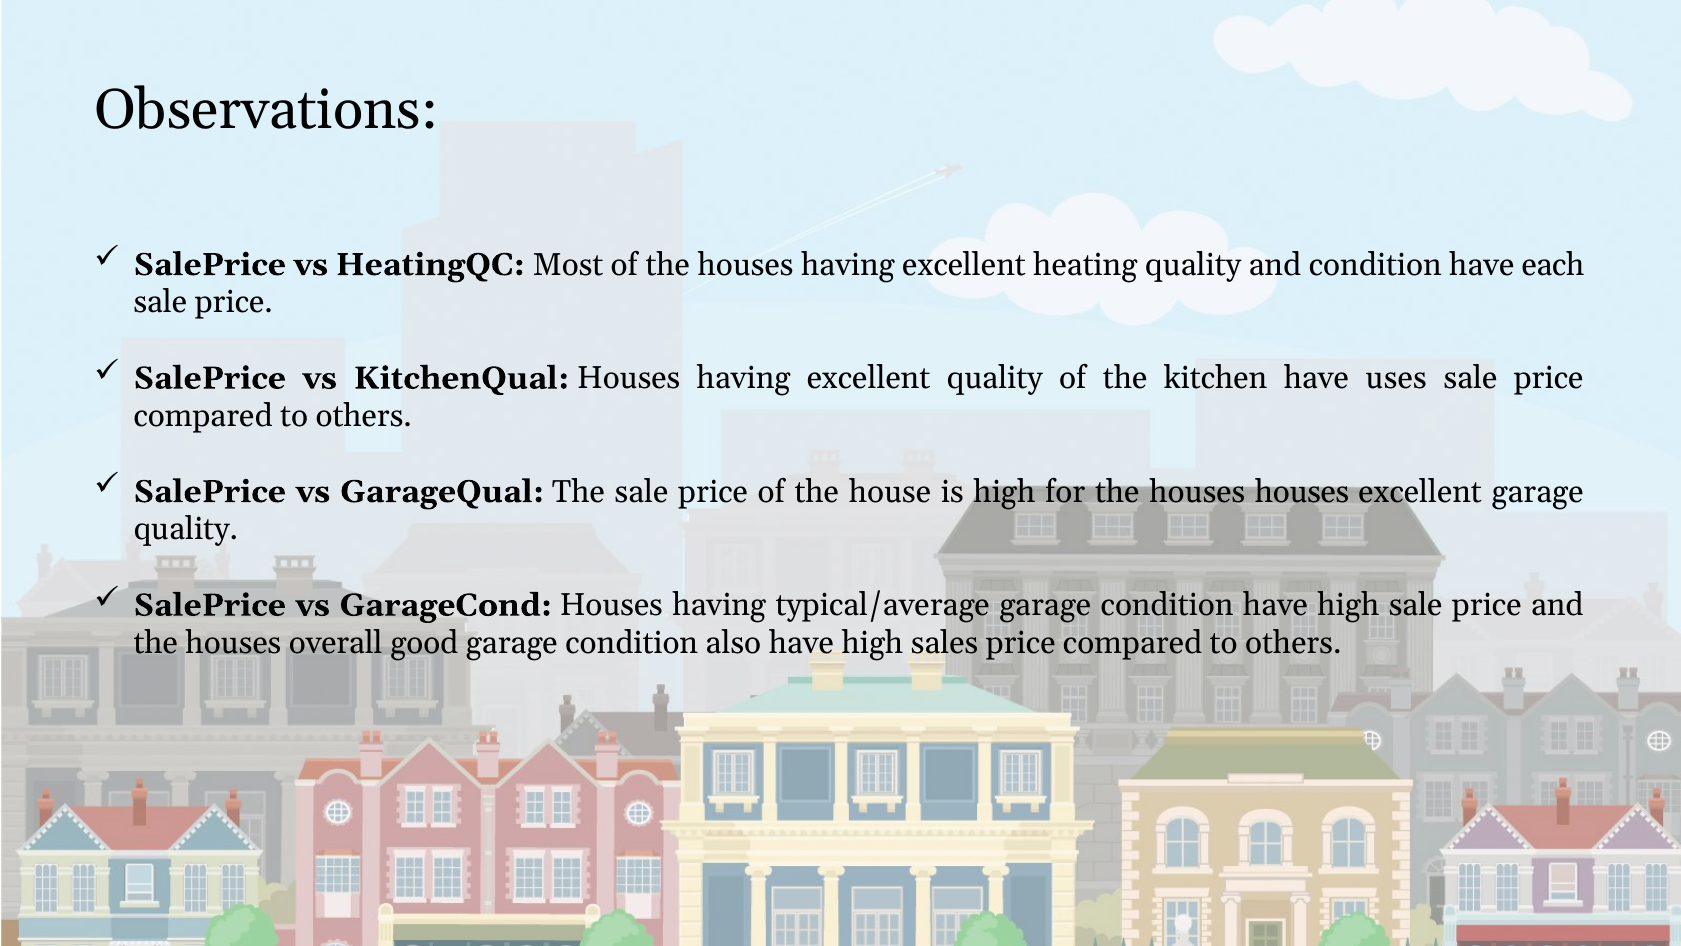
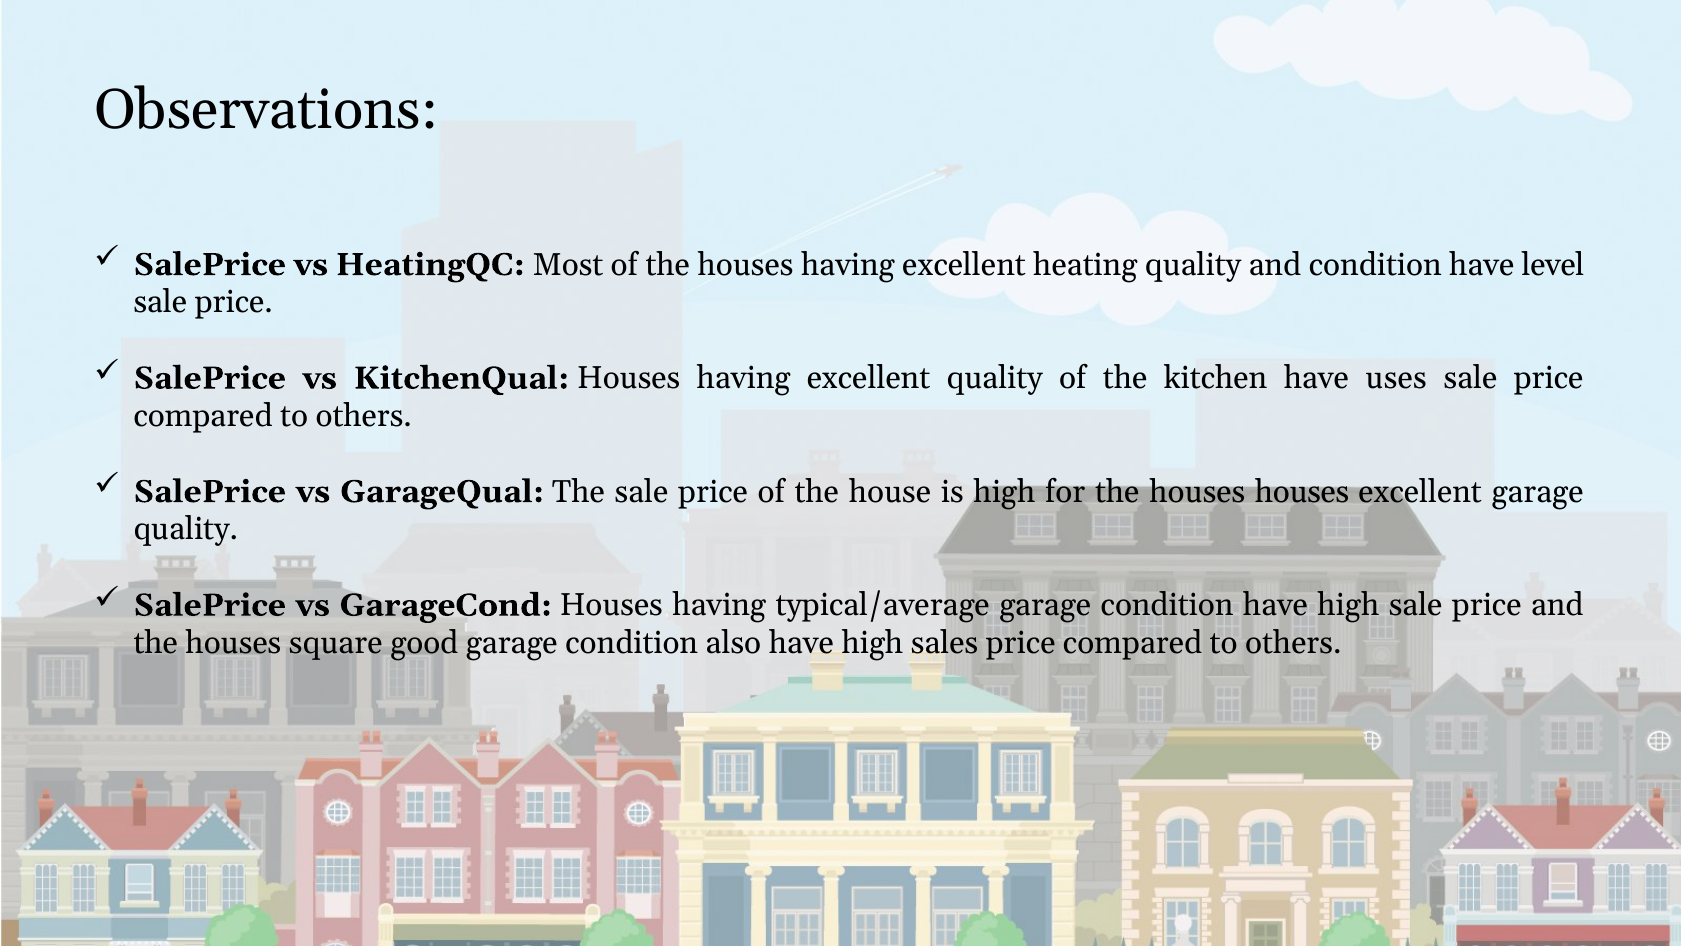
each: each -> level
overall: overall -> square
